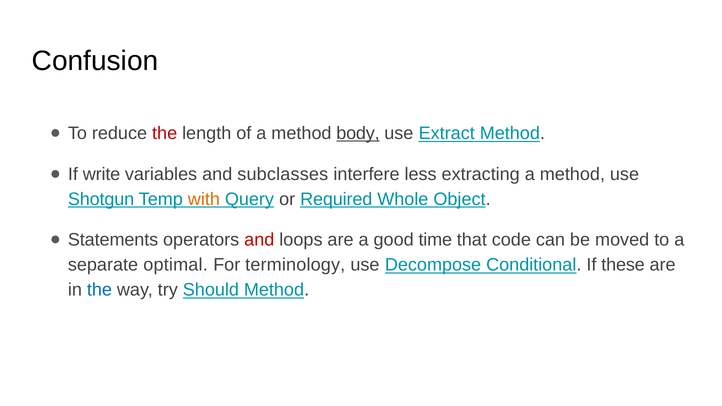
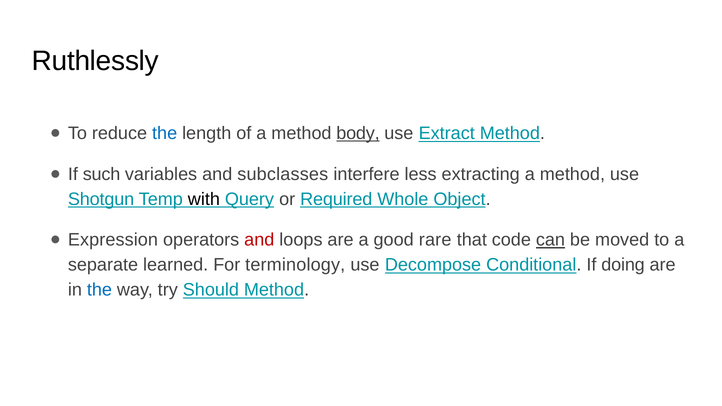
Confusion: Confusion -> Ruthlessly
the at (165, 133) colour: red -> blue
write: write -> such
with colour: orange -> black
Statements: Statements -> Expression
time: time -> rare
can underline: none -> present
optimal: optimal -> learned
these: these -> doing
